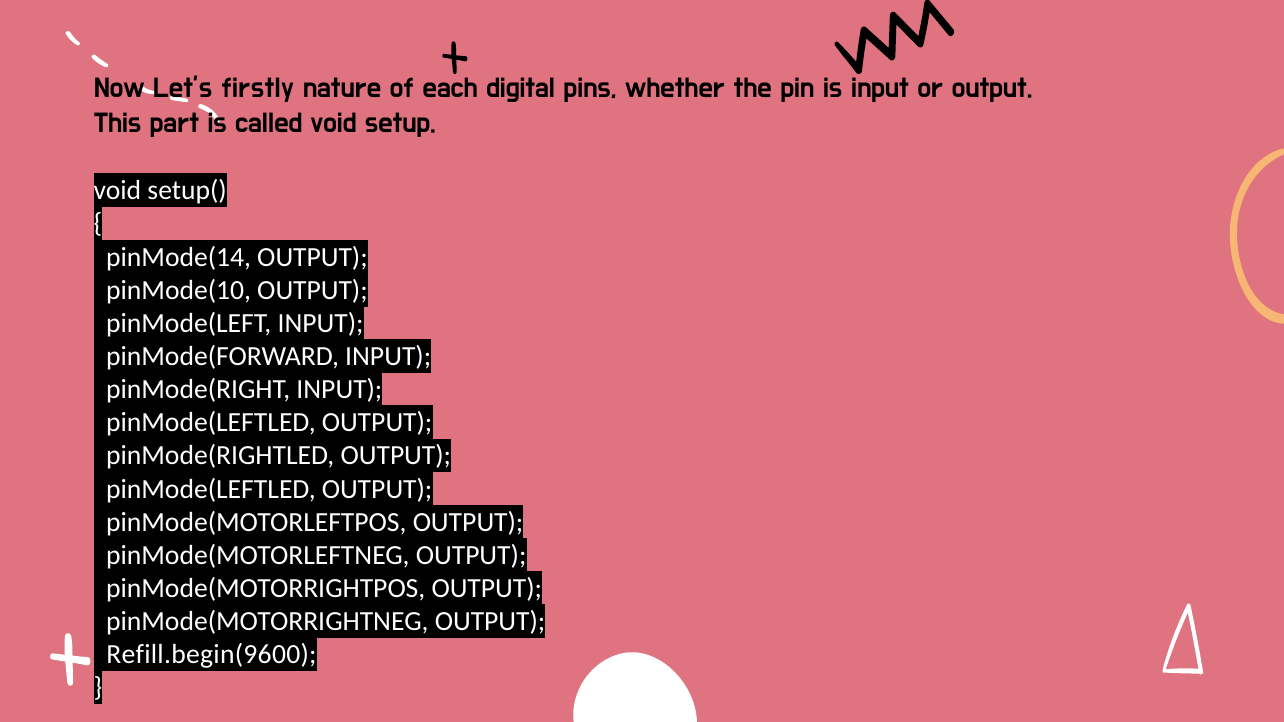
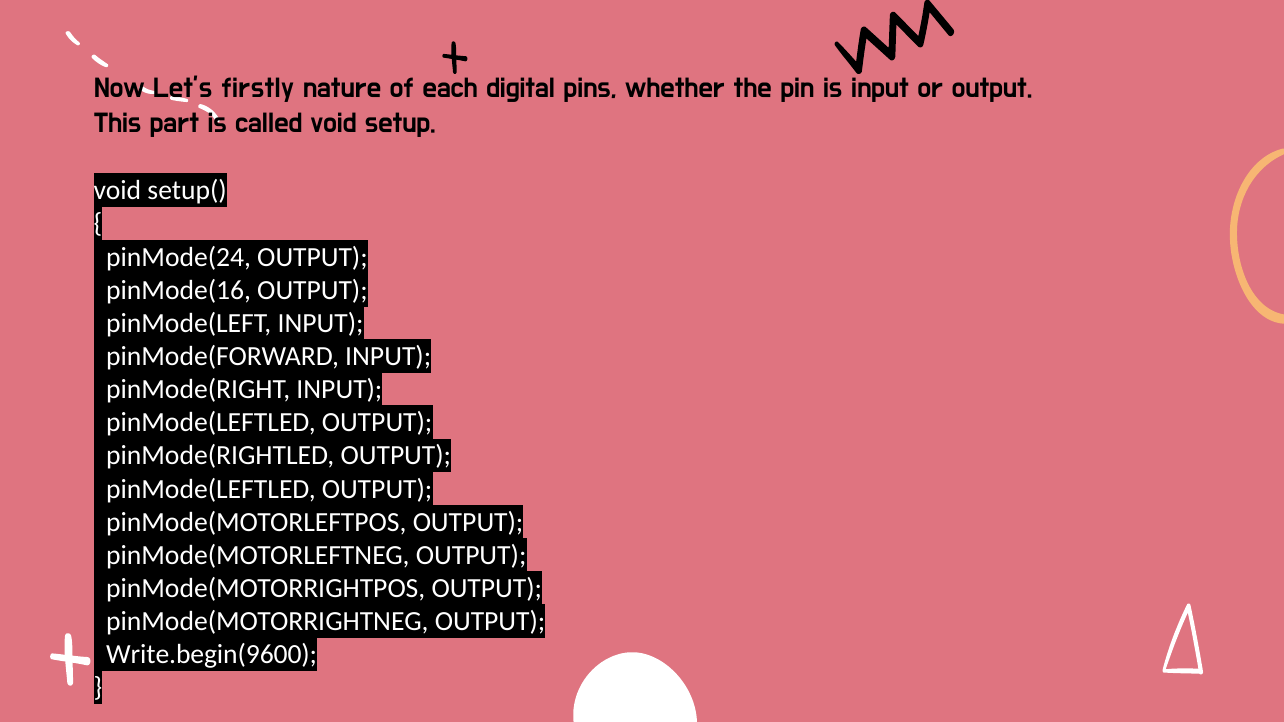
pinMode(14: pinMode(14 -> pinMode(24
pinMode(10: pinMode(10 -> pinMode(16
Refill.begin(9600: Refill.begin(9600 -> Write.begin(9600
